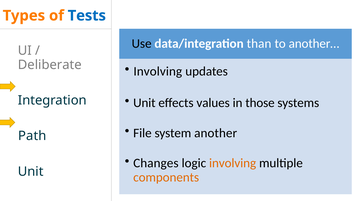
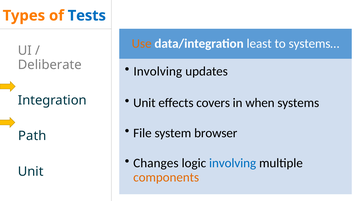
Use colour: black -> orange
than: than -> least
another…: another… -> systems…
values: values -> covers
those: those -> when
another: another -> browser
involving at (233, 163) colour: orange -> blue
